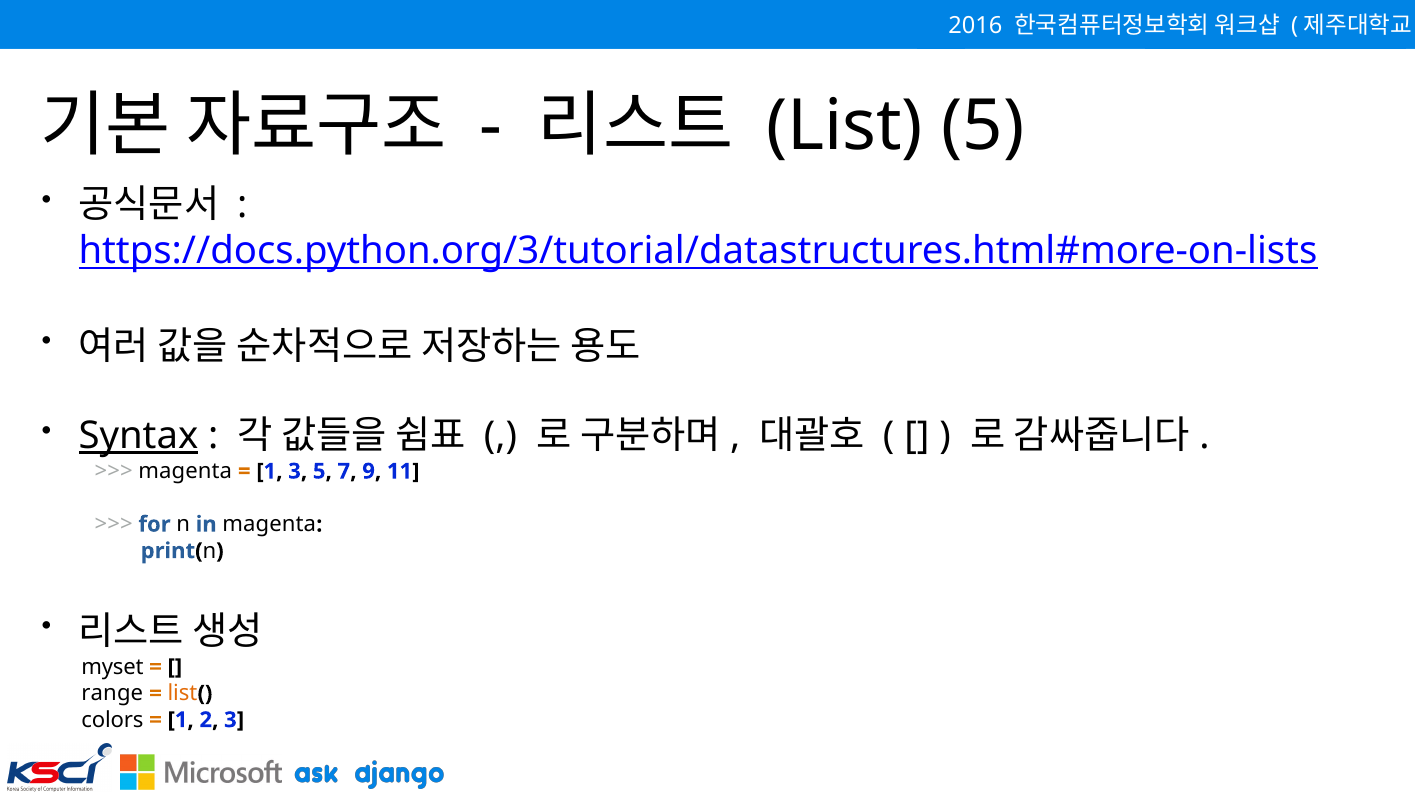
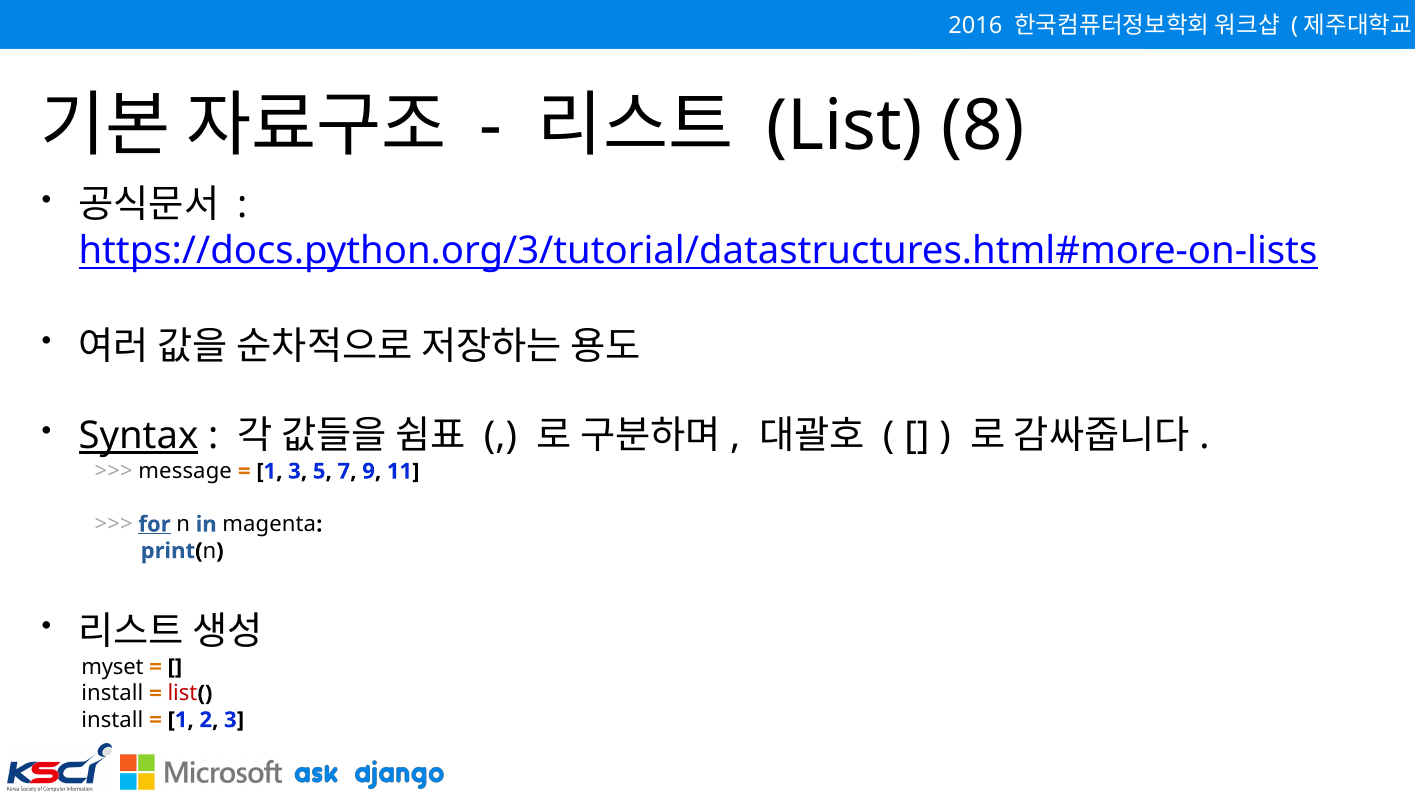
List 5: 5 -> 8
magenta at (185, 471): magenta -> message
for underline: none -> present
range at (112, 693): range -> install
list at (182, 693) colour: orange -> red
colors at (112, 720): colors -> install
